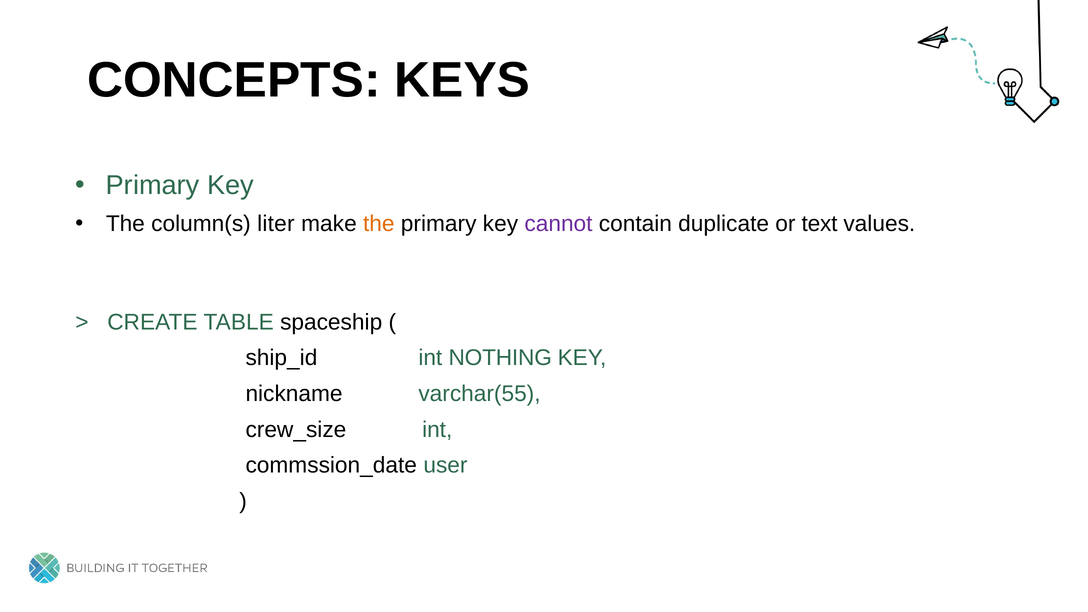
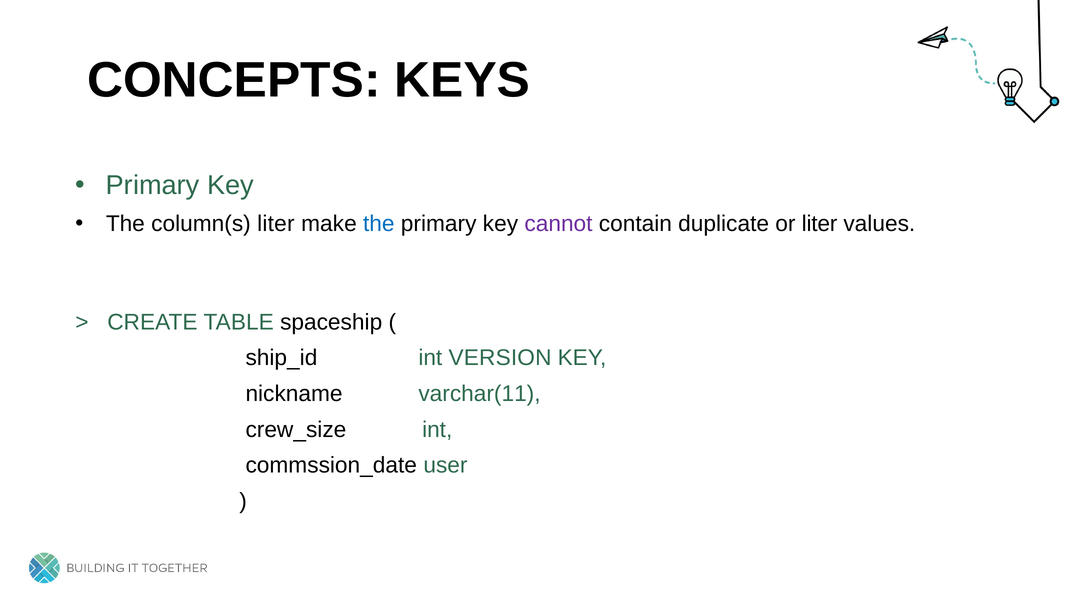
the at (379, 224) colour: orange -> blue
or text: text -> liter
NOTHING: NOTHING -> VERSION
varchar(55: varchar(55 -> varchar(11
